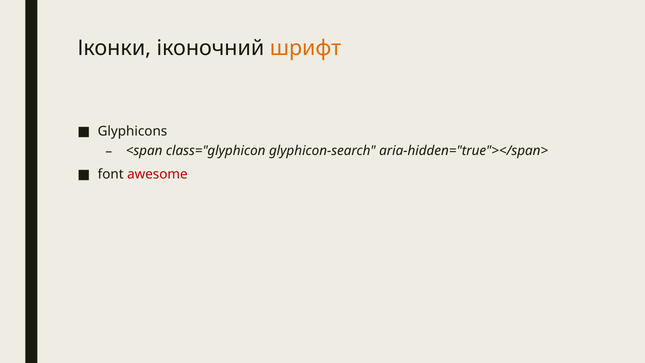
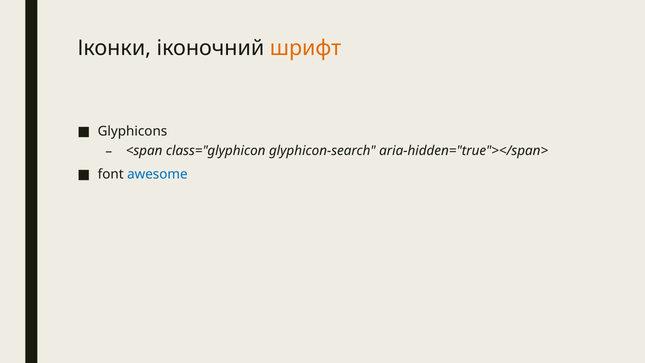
awesome colour: red -> blue
